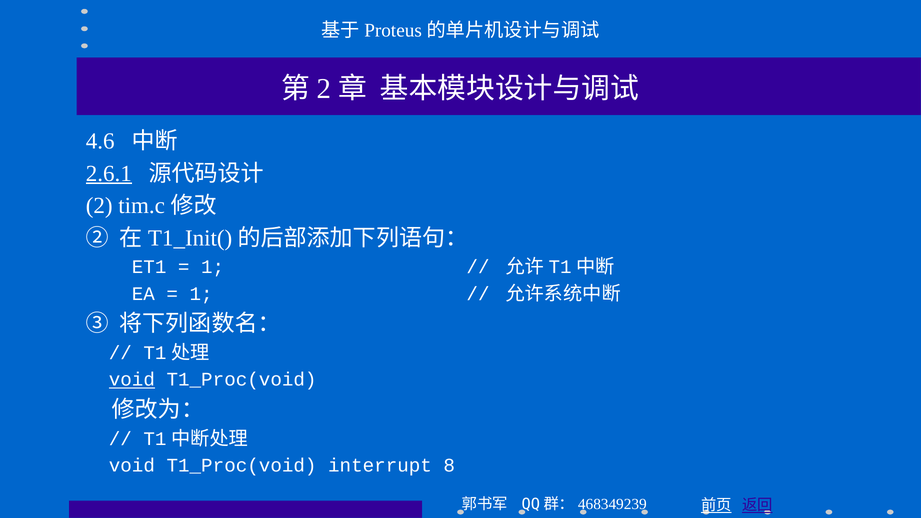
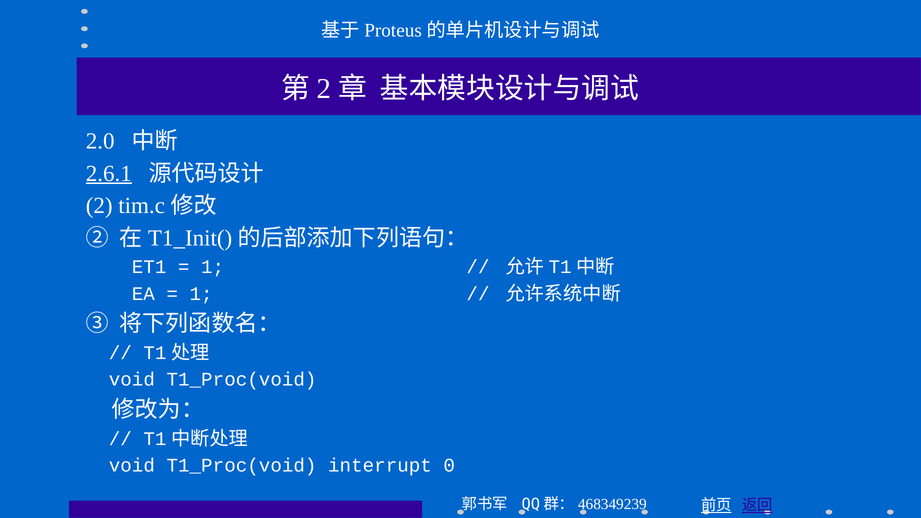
4.6: 4.6 -> 2.0
void at (132, 380) underline: present -> none
8: 8 -> 0
